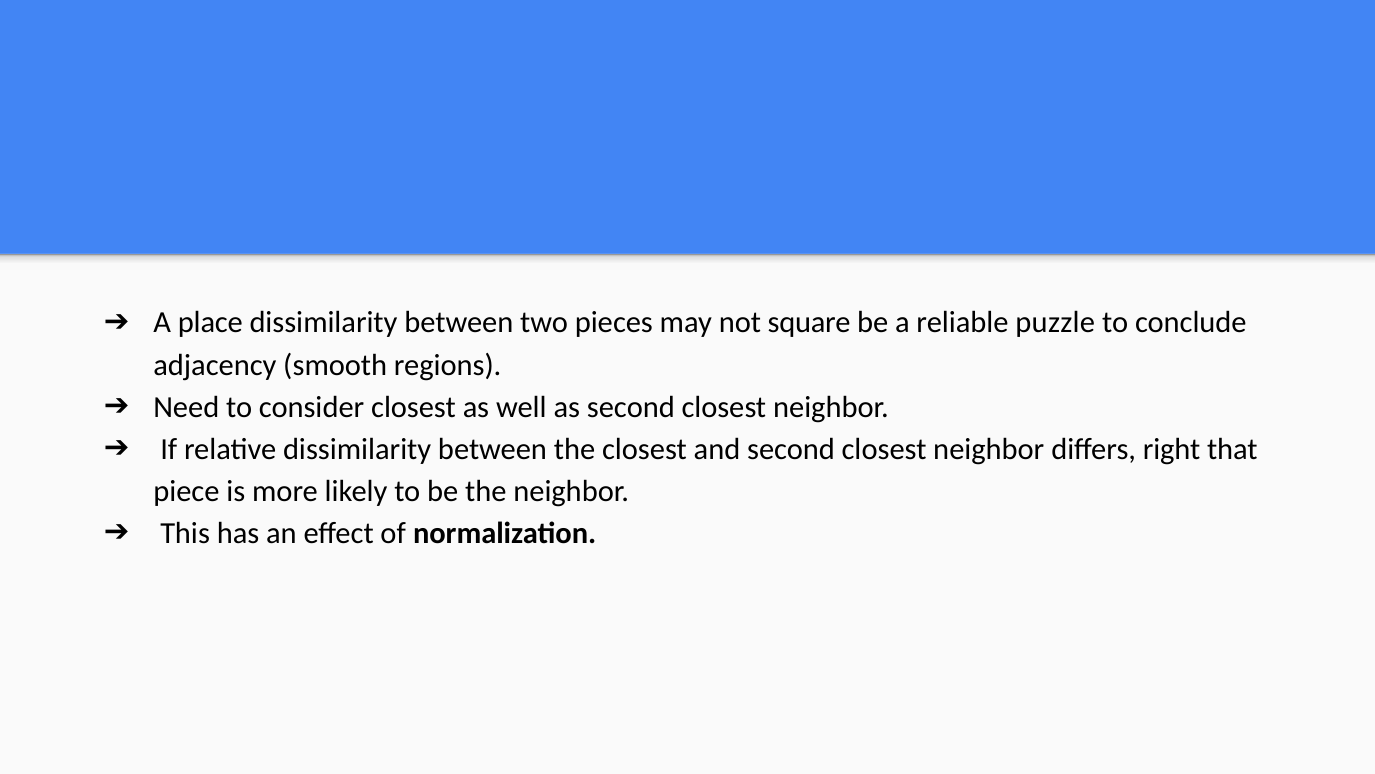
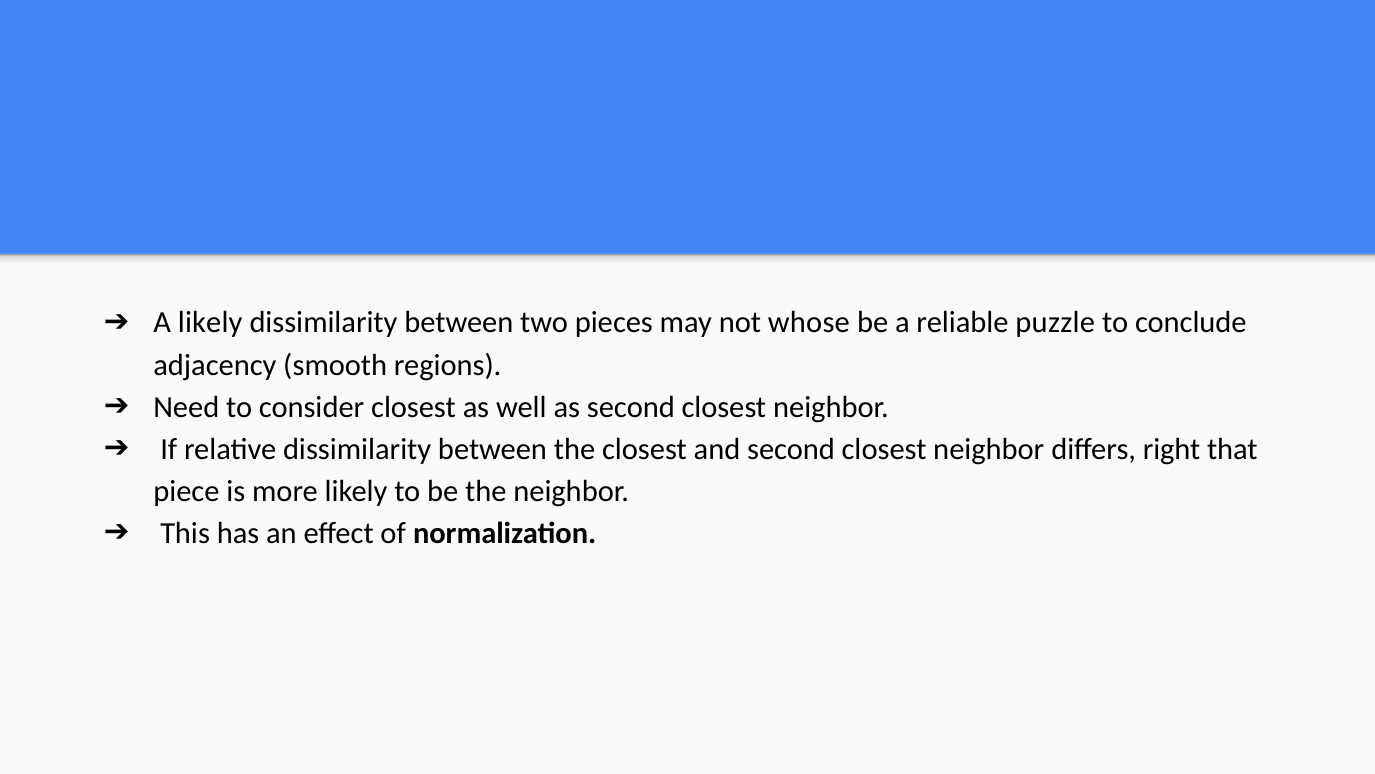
A place: place -> likely
square: square -> whose
